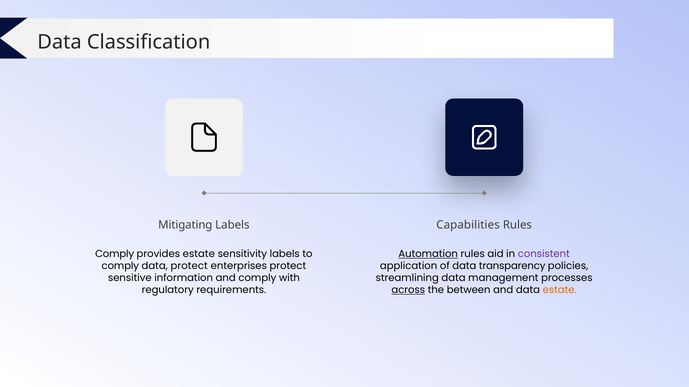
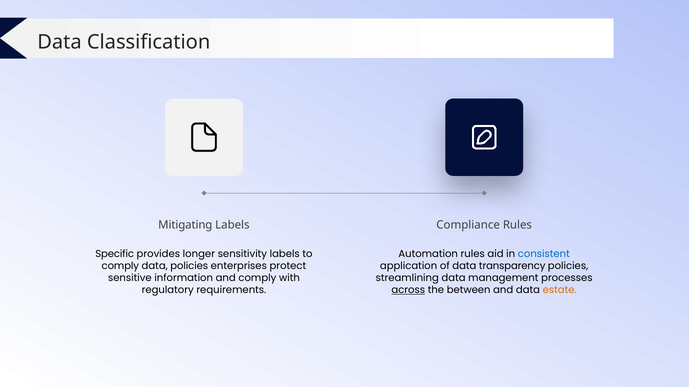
Capabilities: Capabilities -> Compliance
Comply at (115, 254): Comply -> Specific
provides estate: estate -> longer
Automation underline: present -> none
consistent colour: purple -> blue
data protect: protect -> policies
